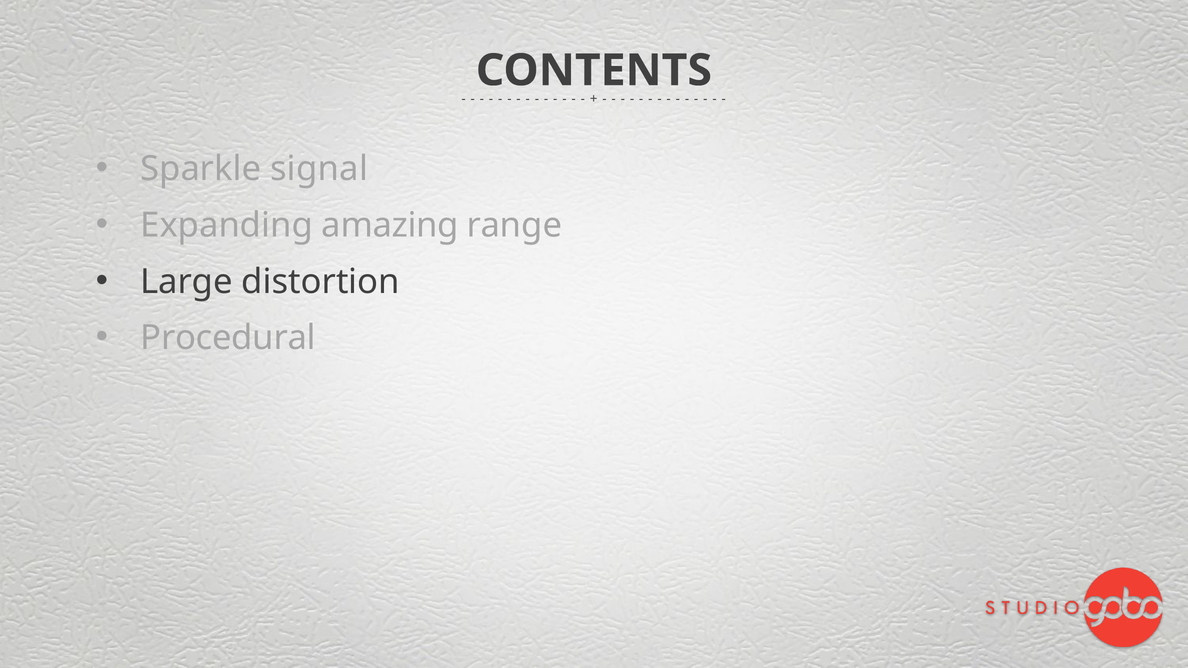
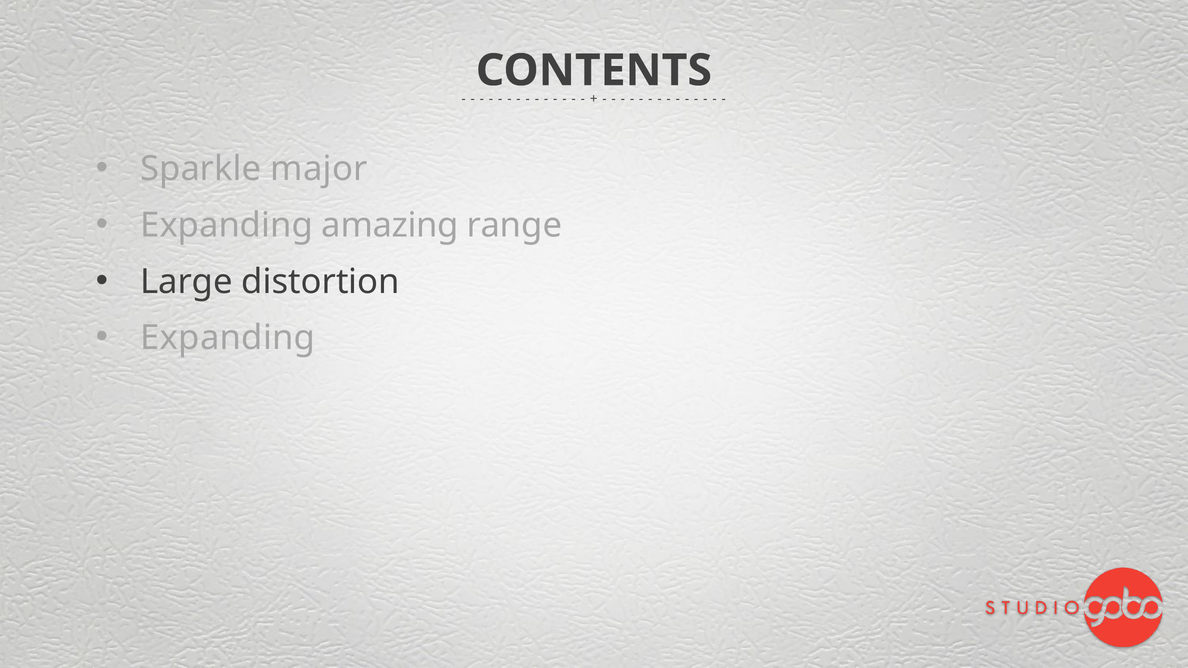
signal: signal -> major
Procedural at (228, 338): Procedural -> Expanding
